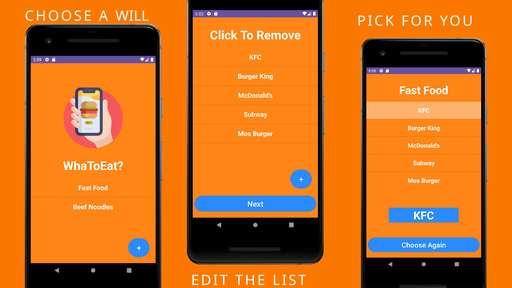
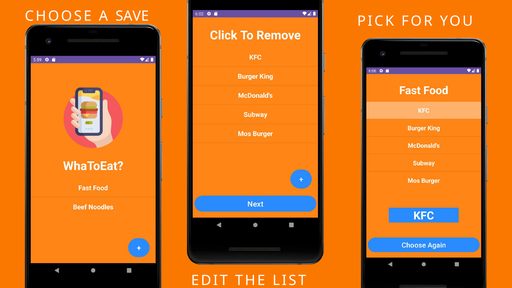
WILL: WILL -> SAVE
